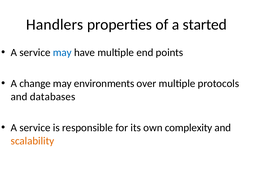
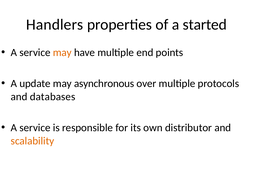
may at (62, 52) colour: blue -> orange
change: change -> update
environments: environments -> asynchronous
complexity: complexity -> distributor
